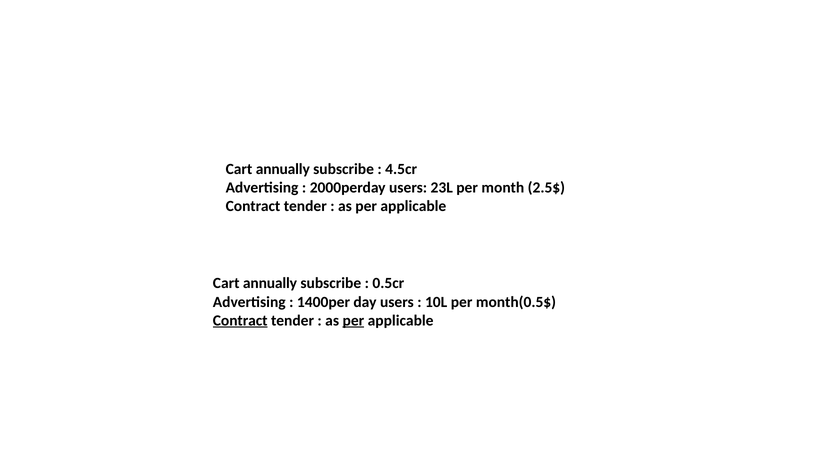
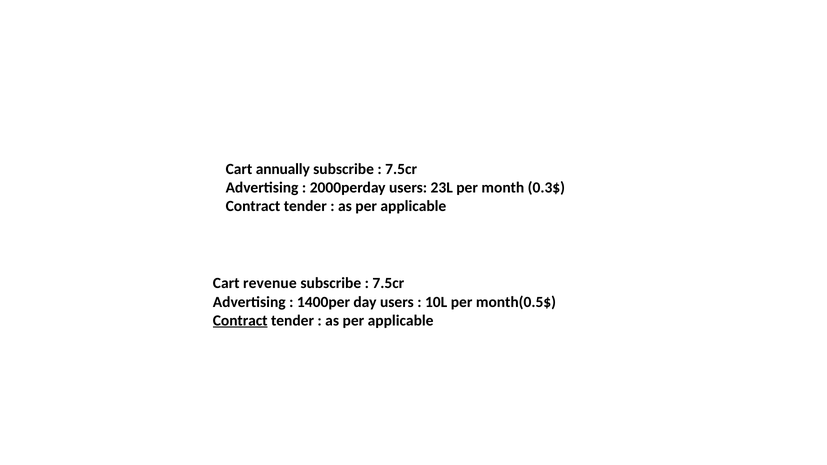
4.5cr at (401, 169): 4.5cr -> 7.5cr
2.5$: 2.5$ -> 0.3$
annually at (270, 283): annually -> revenue
0.5cr at (388, 283): 0.5cr -> 7.5cr
per at (353, 321) underline: present -> none
